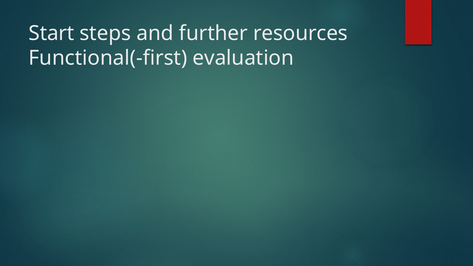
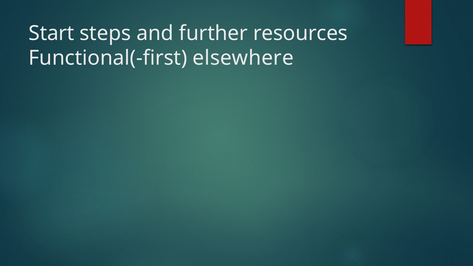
evaluation: evaluation -> elsewhere
